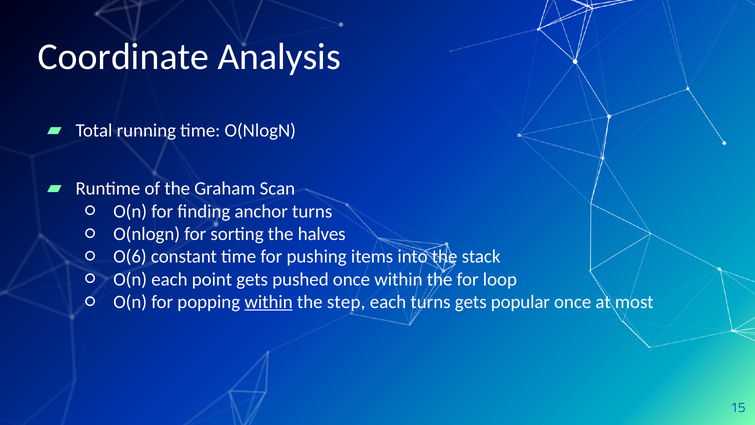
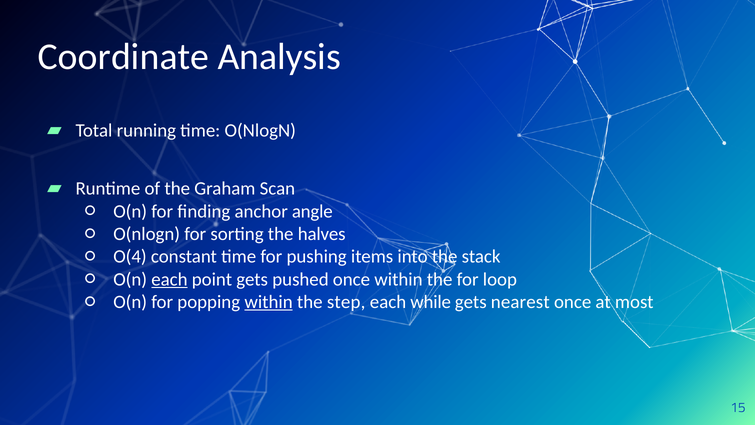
anchor turns: turns -> angle
O(6: O(6 -> O(4
each at (169, 279) underline: none -> present
each turns: turns -> while
popular: popular -> nearest
